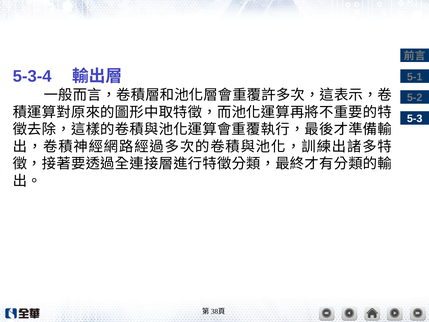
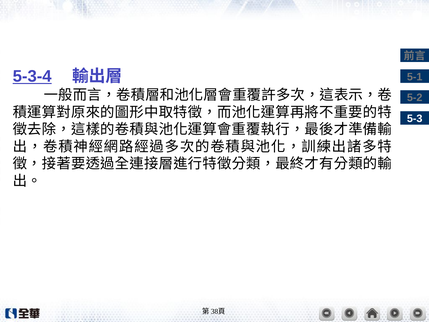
5-3-4 underline: none -> present
